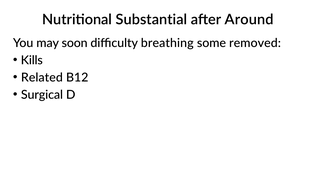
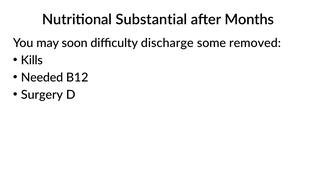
Around: Around -> Months
breathing: breathing -> discharge
Related: Related -> Needed
Surgical: Surgical -> Surgery
